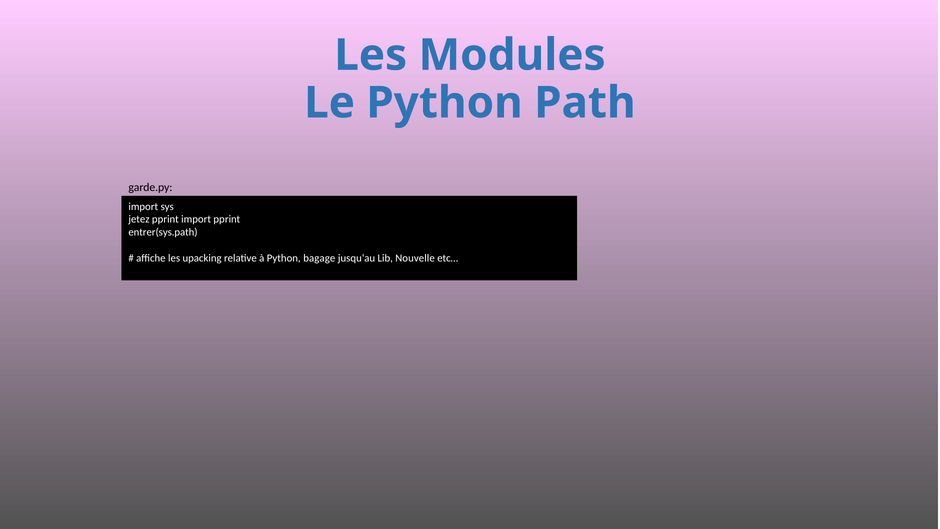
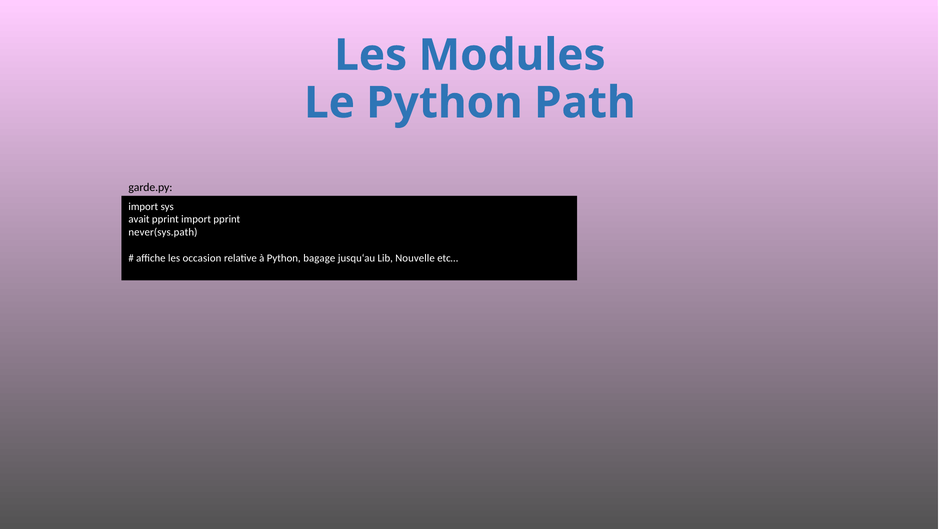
jetez: jetez -> avait
entrer(sys.path: entrer(sys.path -> never(sys.path
upacking: upacking -> occasion
